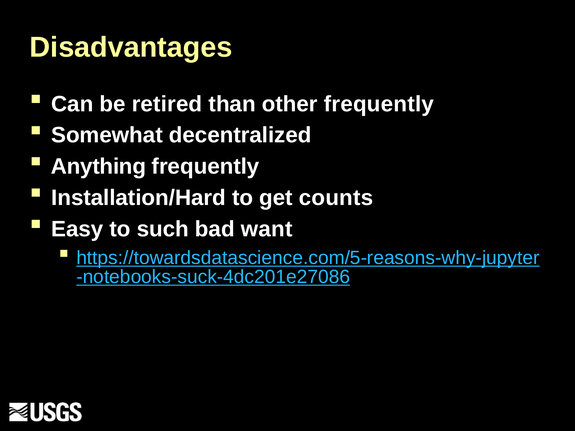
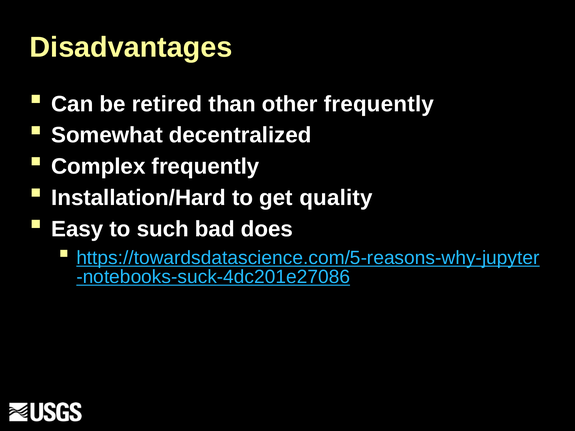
Anything: Anything -> Complex
counts: counts -> quality
want: want -> does
